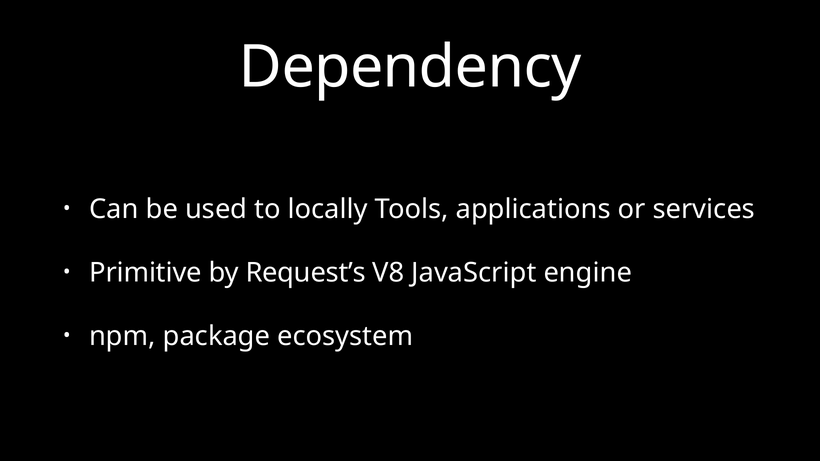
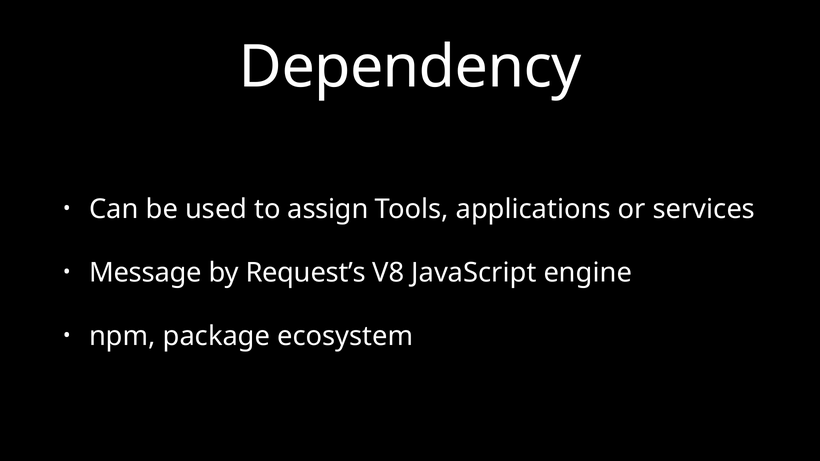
locally: locally -> assign
Primitive: Primitive -> Message
